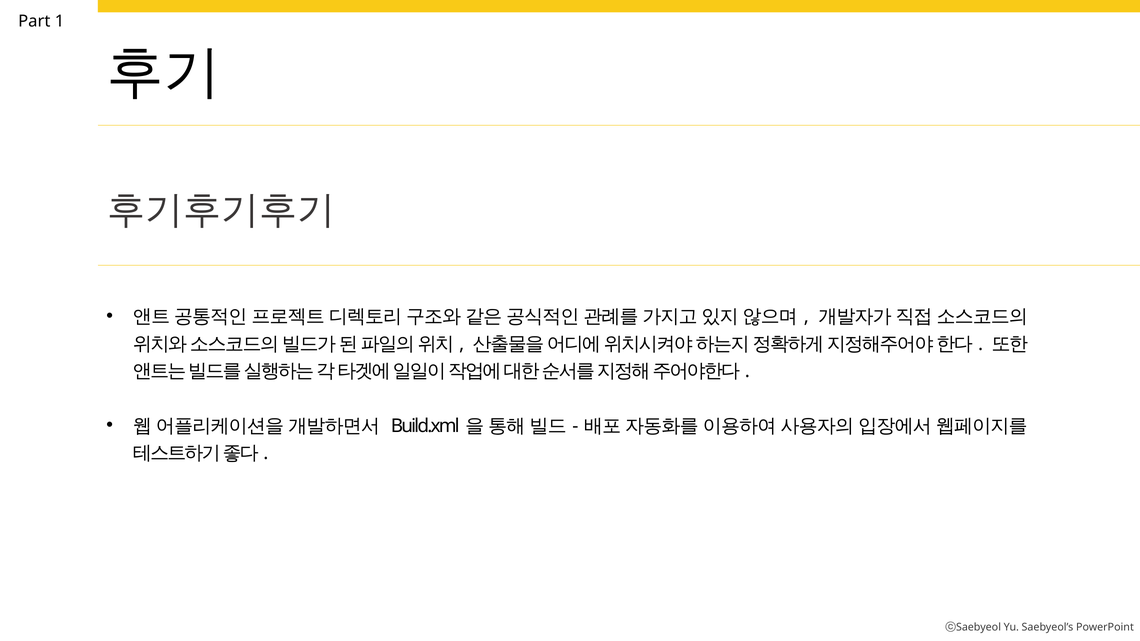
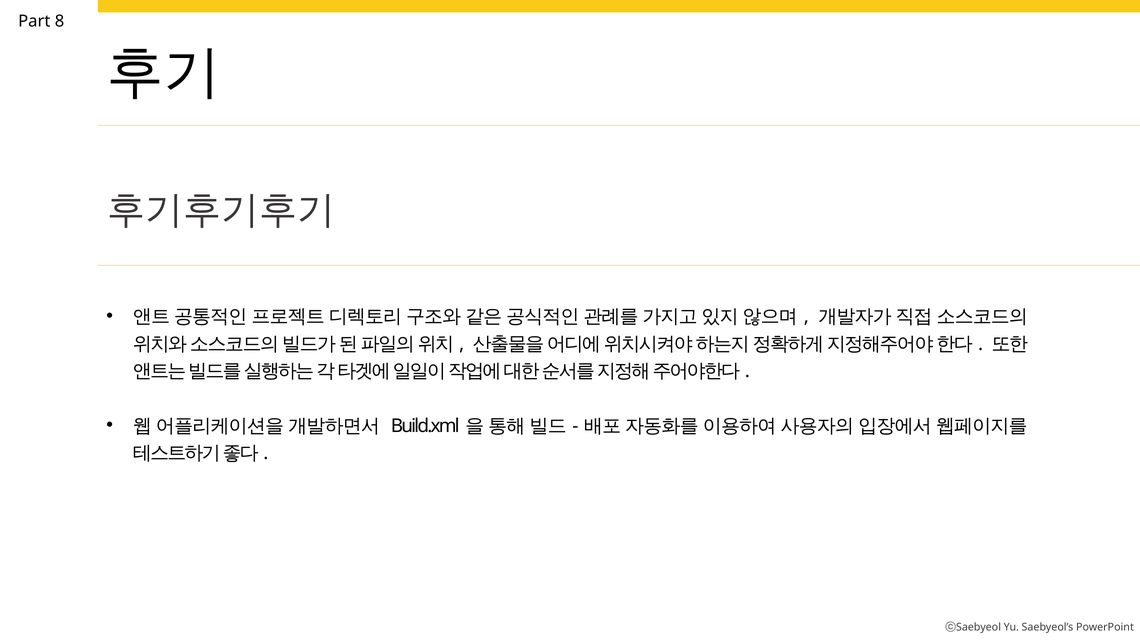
1: 1 -> 8
